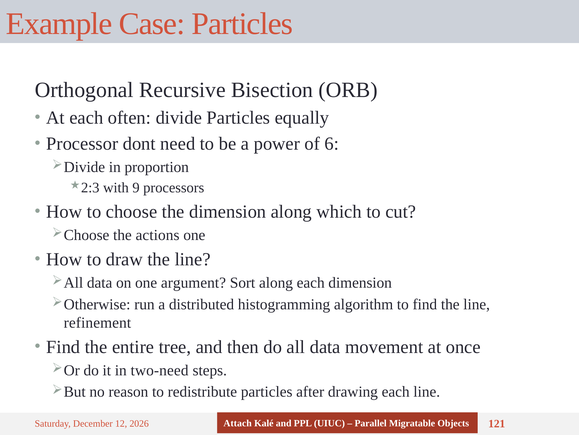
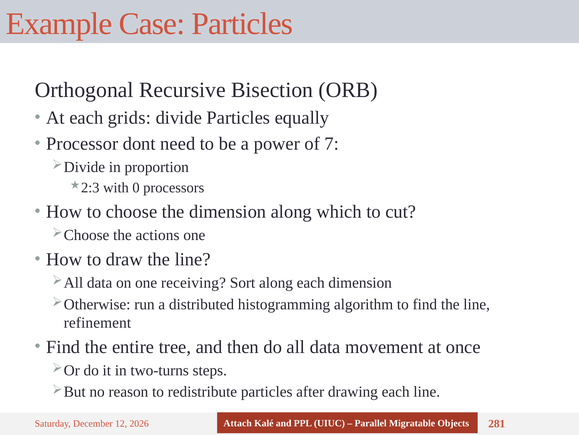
often: often -> grids
6: 6 -> 7
9: 9 -> 0
argument: argument -> receiving
two-need: two-need -> two-turns
121: 121 -> 281
